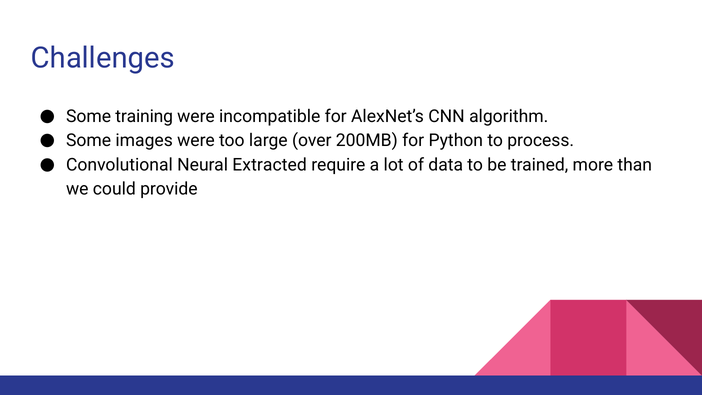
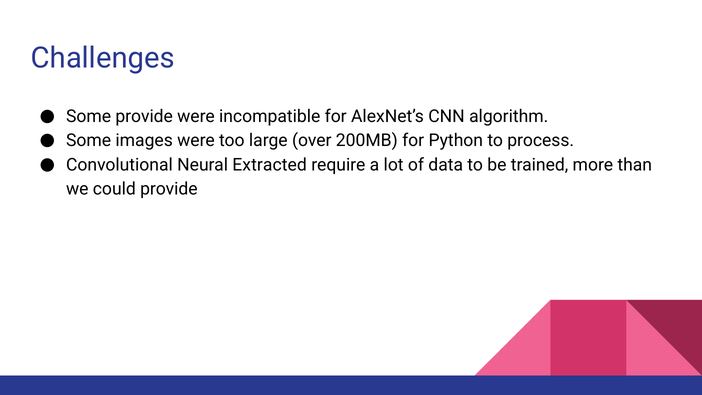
Some training: training -> provide
